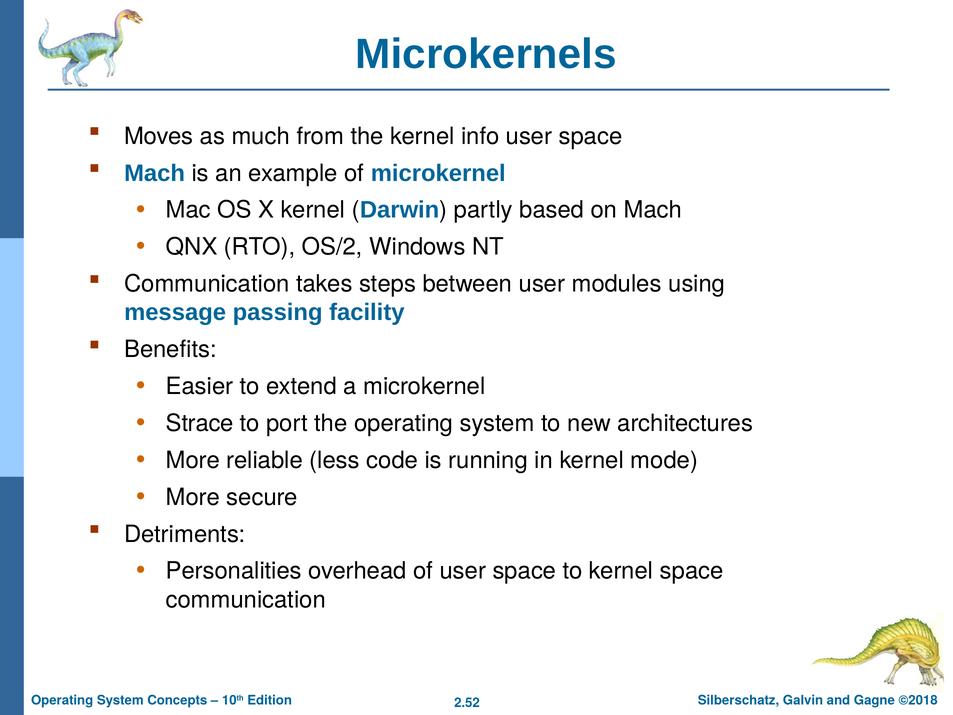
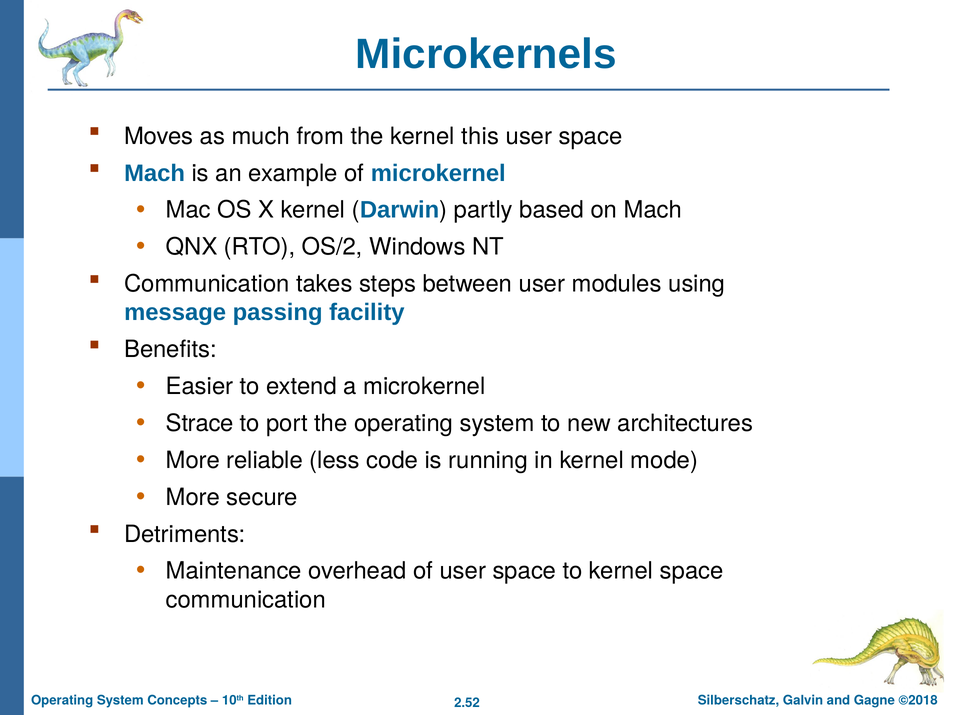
info: info -> this
Personalities: Personalities -> Maintenance
